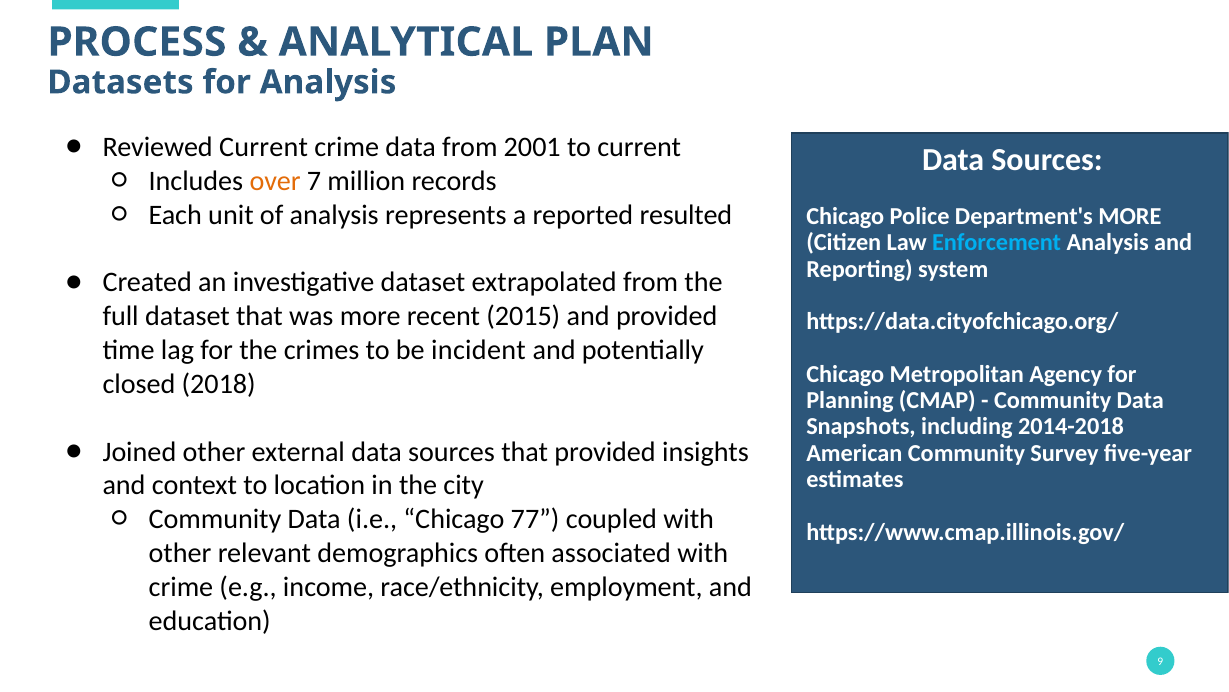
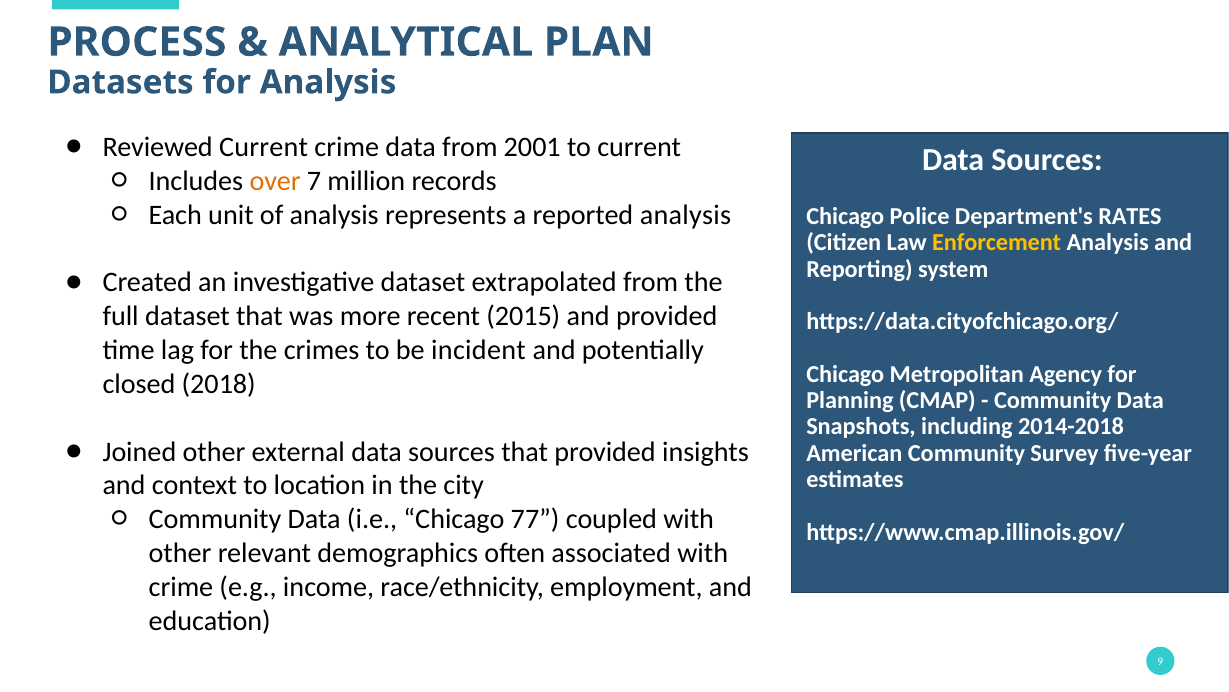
reported resulted: resulted -> analysis
Department's MORE: MORE -> RATES
Enforcement colour: light blue -> yellow
